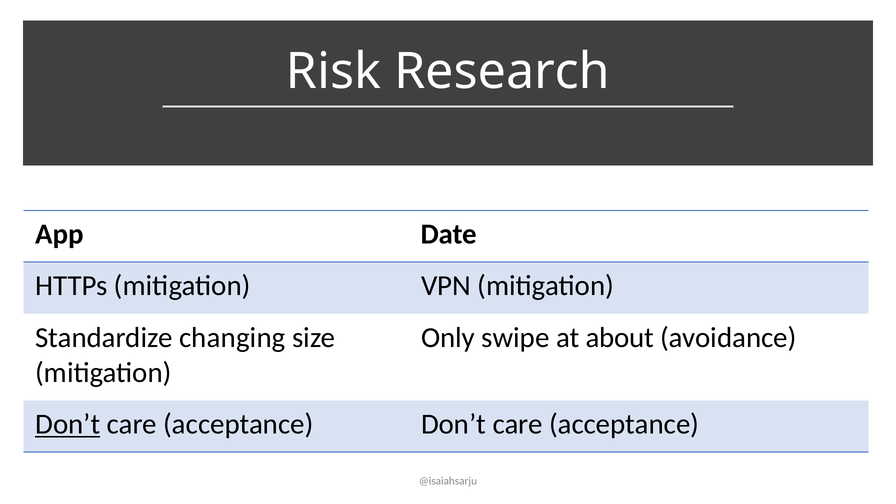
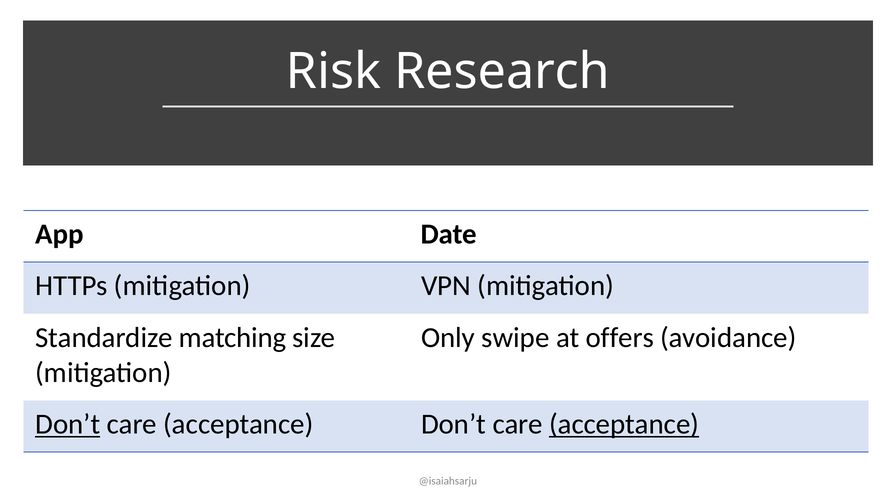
changing: changing -> matching
about: about -> offers
acceptance at (624, 424) underline: none -> present
